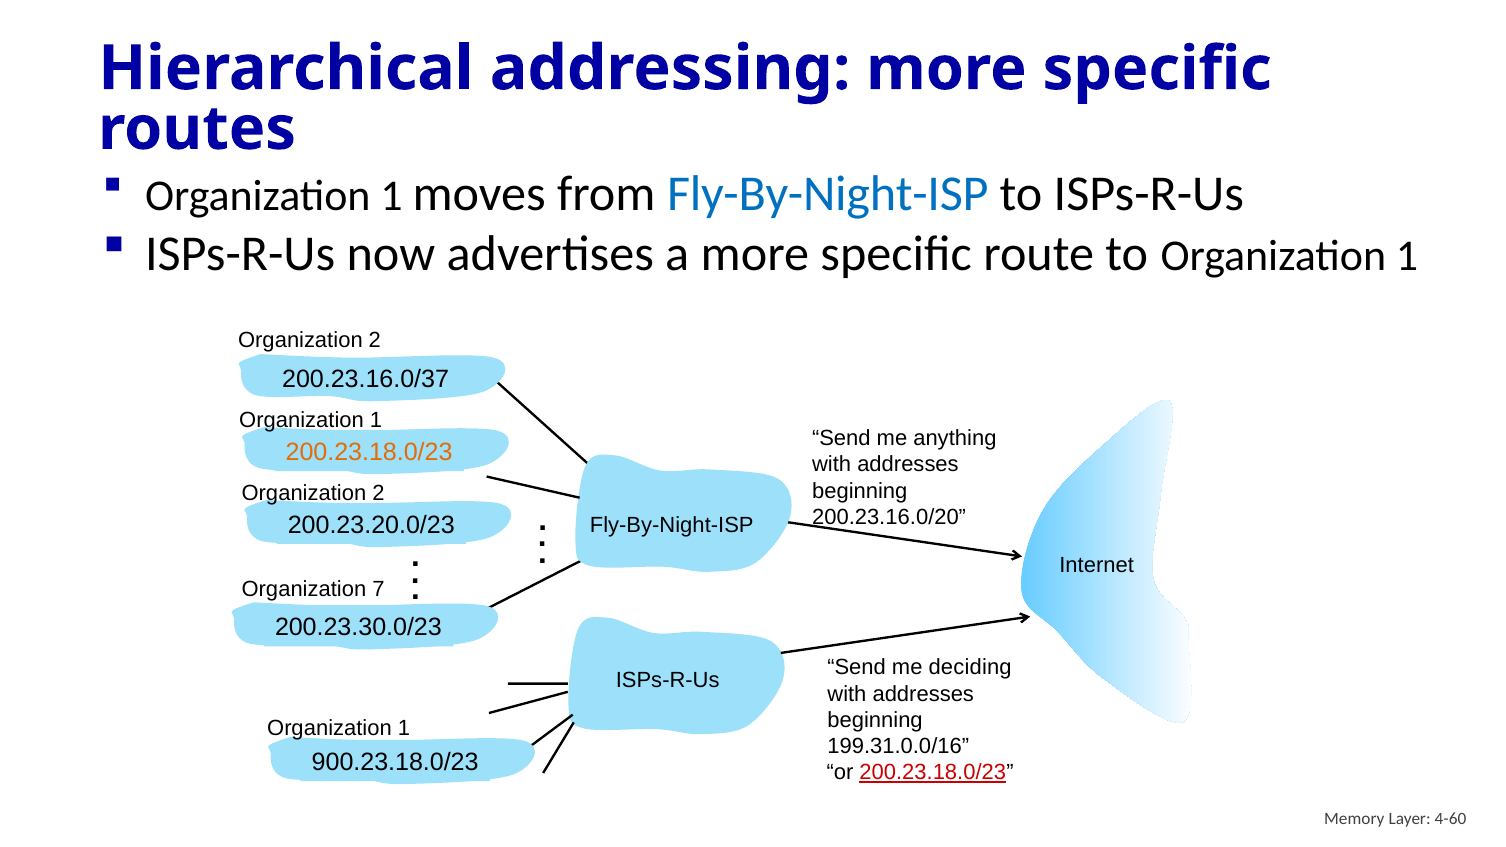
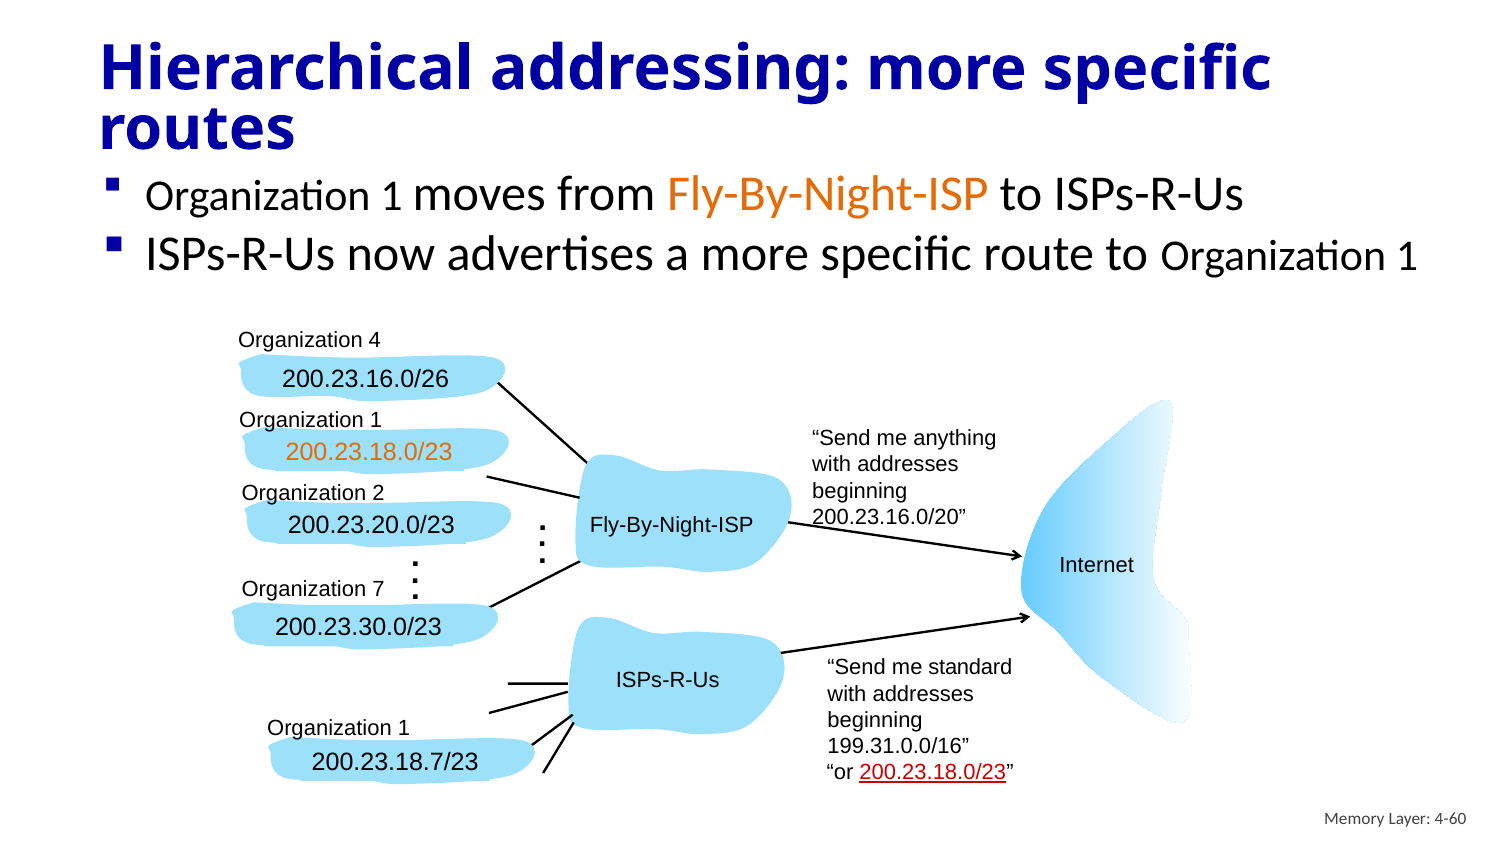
Fly-By-Night-ISP at (828, 194) colour: blue -> orange
2 at (375, 341): 2 -> 4
200.23.16.0/37: 200.23.16.0/37 -> 200.23.16.0/26
deciding: deciding -> standard
900.23.18.0/23: 900.23.18.0/23 -> 200.23.18.7/23
